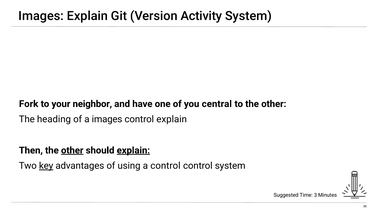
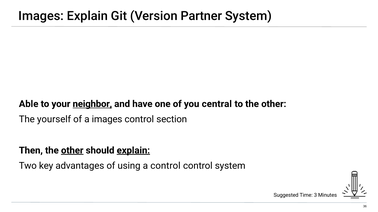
Activity: Activity -> Partner
Fork: Fork -> Able
neighbor underline: none -> present
heading: heading -> yourself
control explain: explain -> section
key underline: present -> none
